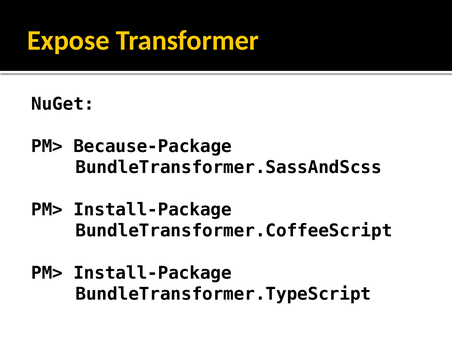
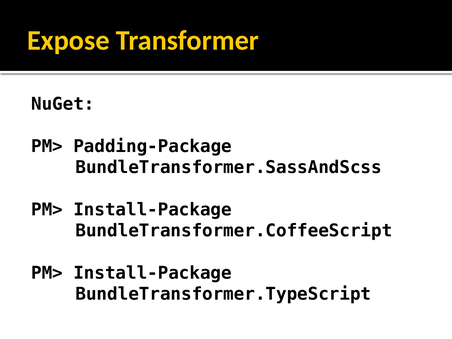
Because-Package: Because-Package -> Padding-Package
